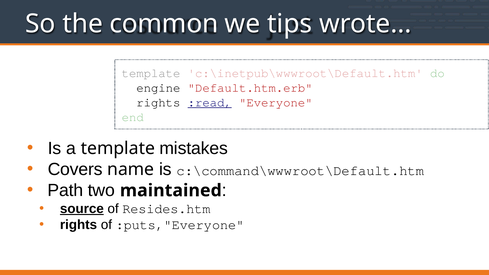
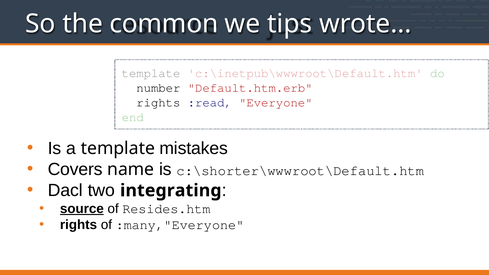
engine: engine -> number
:read underline: present -> none
c:\command\wwwroot\Default.htm: c:\command\wwwroot\Default.htm -> c:\shorter\wwwroot\Default.htm
Path: Path -> Dacl
maintained: maintained -> integrating
:puts,"Everyone: :puts,"Everyone -> :many,"Everyone
